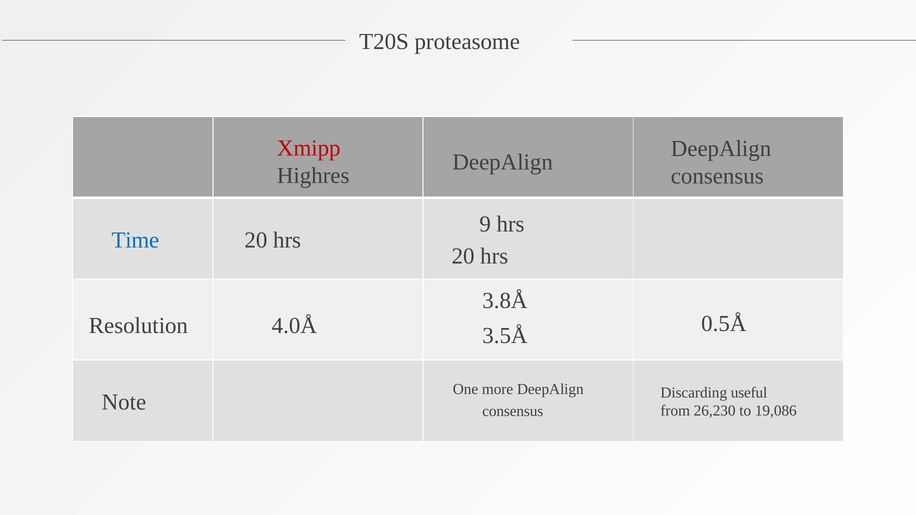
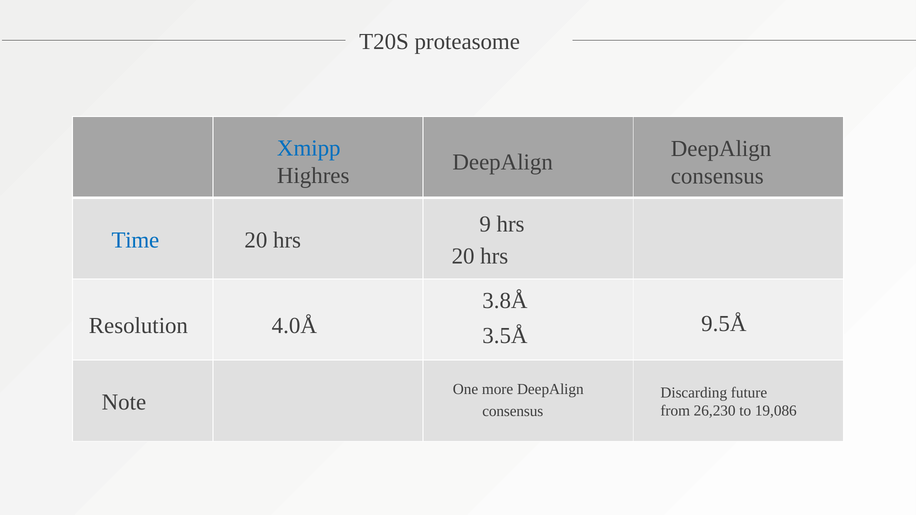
Xmipp colour: red -> blue
0.5Å: 0.5Å -> 9.5Å
useful: useful -> future
